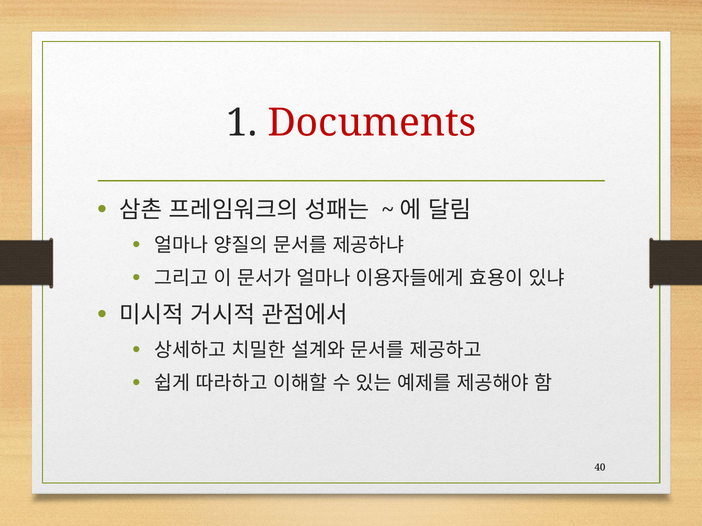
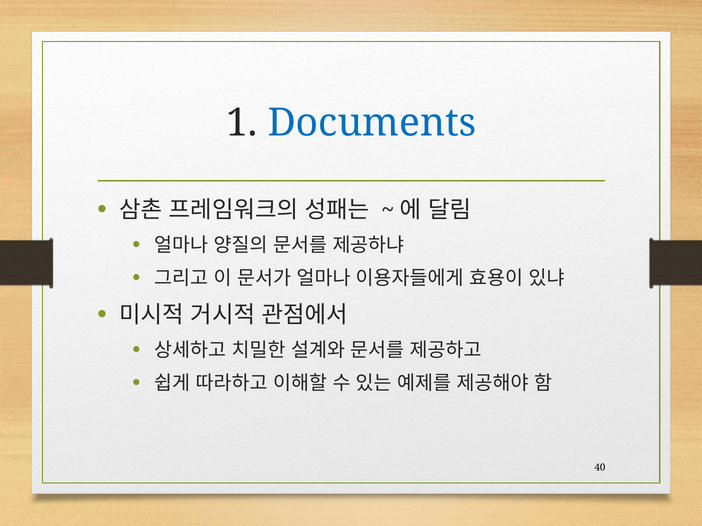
Documents colour: red -> blue
